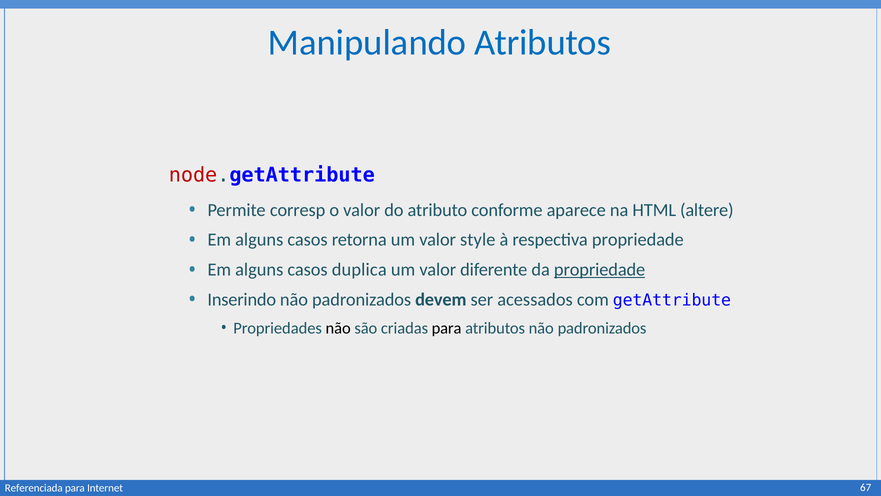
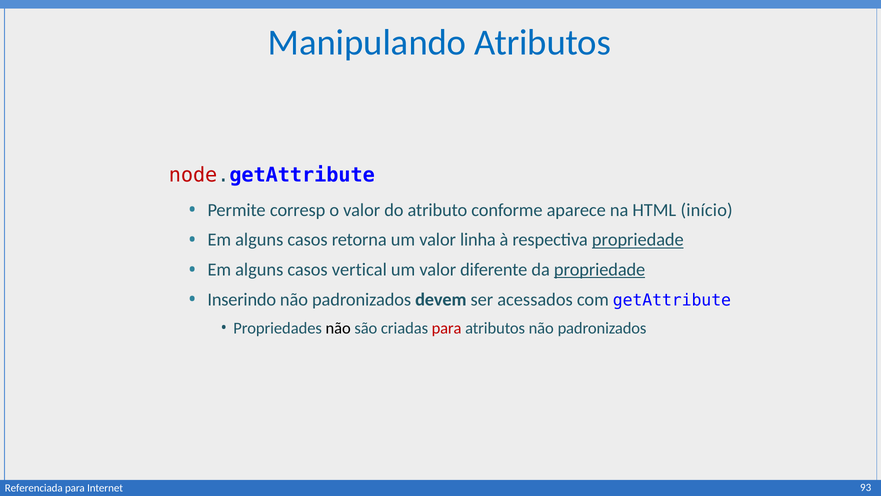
altere: altere -> início
style: style -> linha
propriedade at (638, 240) underline: none -> present
duplica: duplica -> vertical
para at (447, 328) colour: black -> red
67: 67 -> 93
